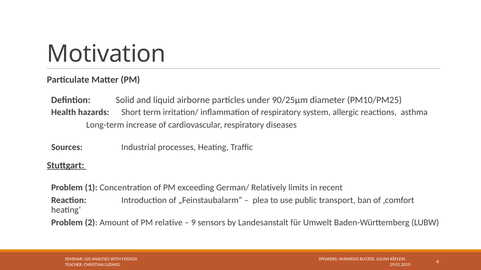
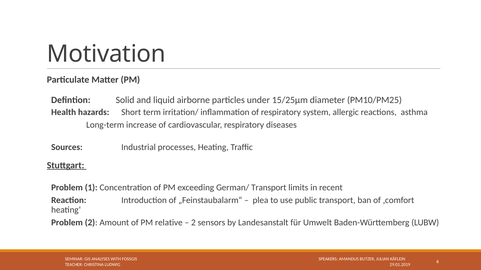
90/25µm: 90/25µm -> 15/25µm
German/ Relatively: Relatively -> Transport
9 at (193, 223): 9 -> 2
